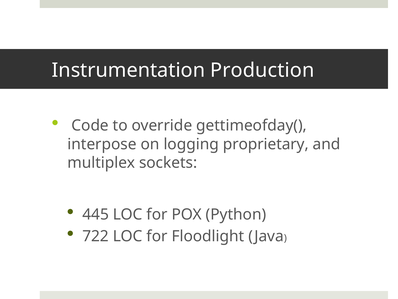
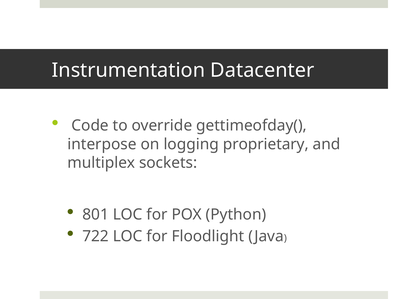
Production: Production -> Datacenter
445: 445 -> 801
